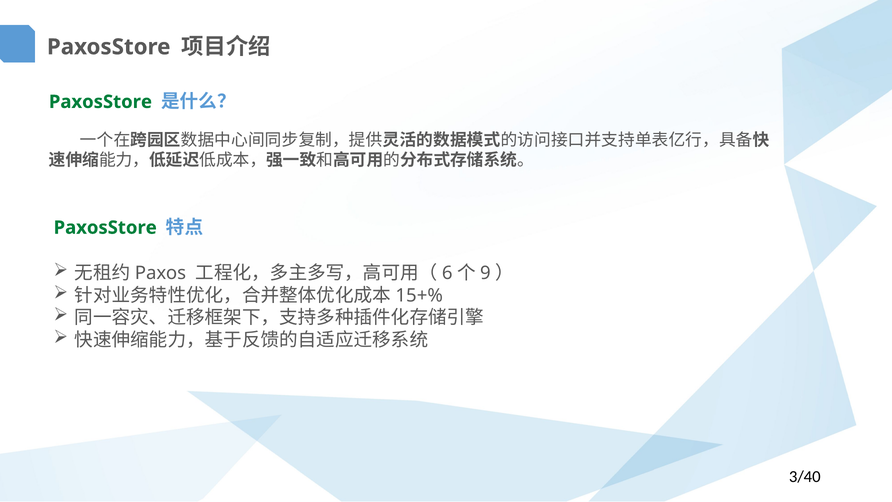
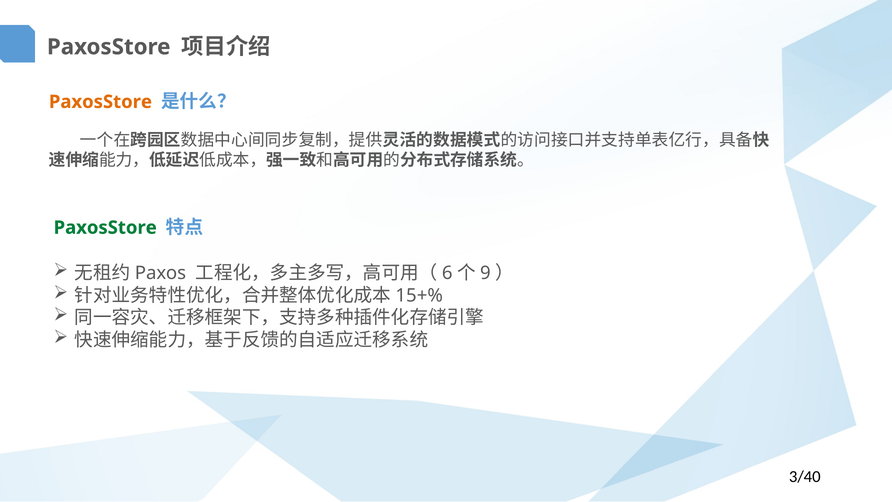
PaxosStore at (100, 102) colour: green -> orange
